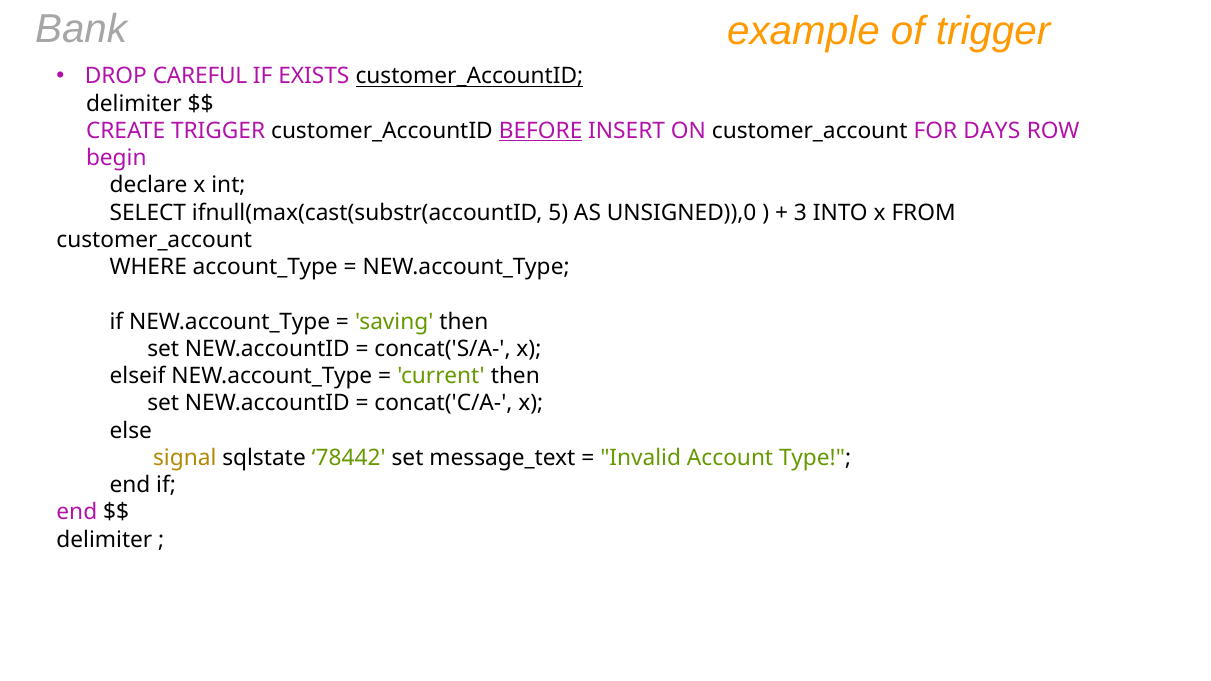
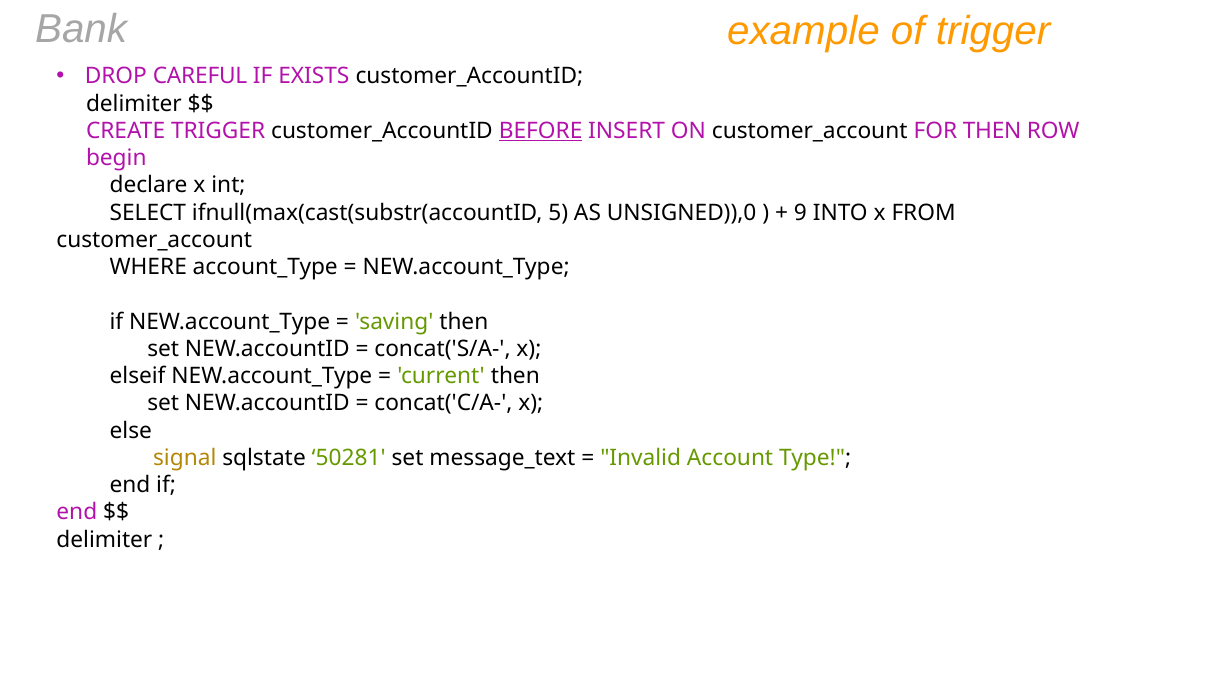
customer_AccountID at (469, 77) underline: present -> none
FOR DAYS: DAYS -> THEN
3: 3 -> 9
78442: 78442 -> 50281
